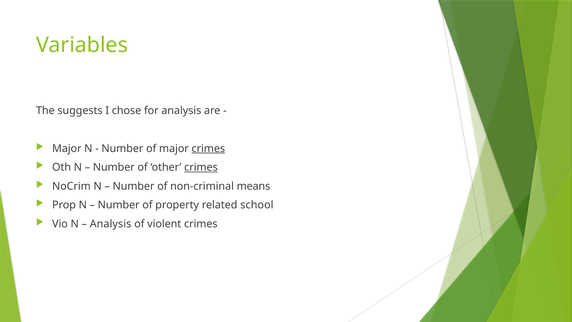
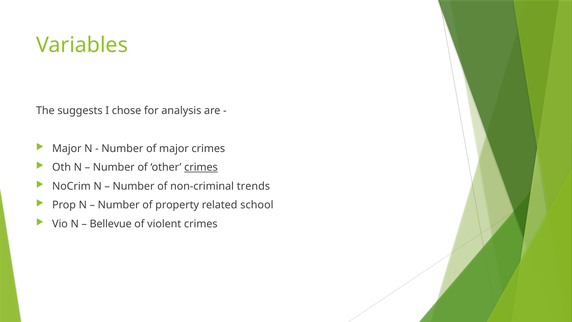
crimes at (208, 148) underline: present -> none
means: means -> trends
Analysis at (111, 224): Analysis -> Bellevue
